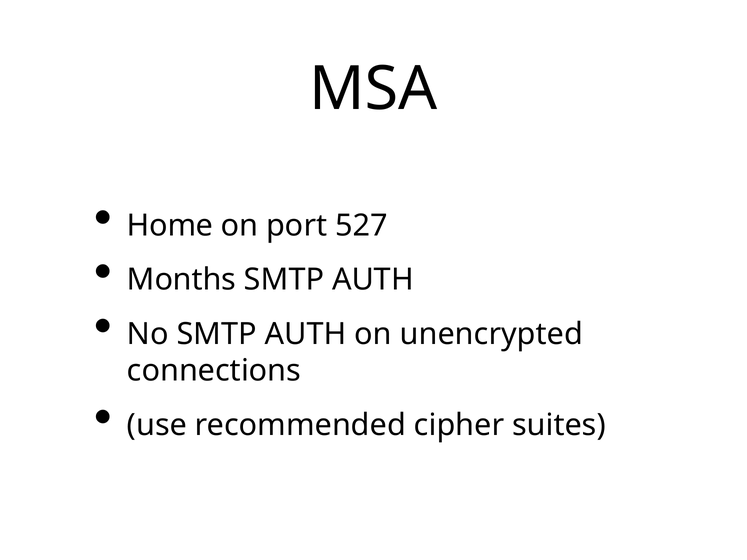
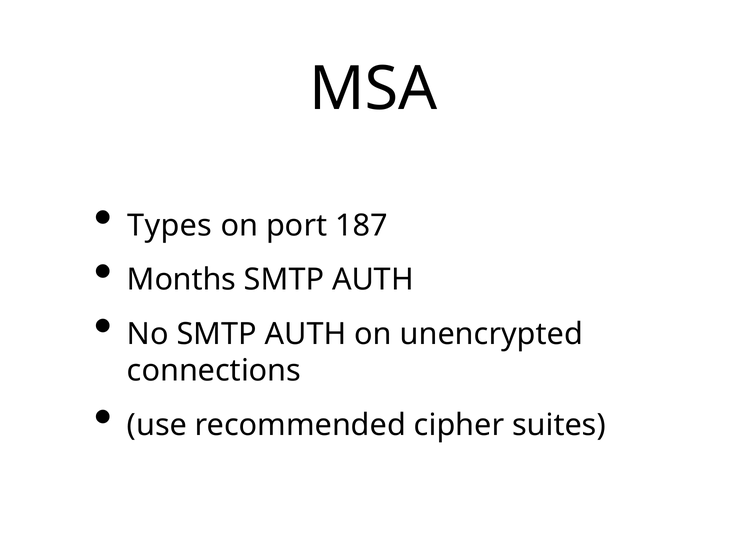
Home: Home -> Types
527: 527 -> 187
